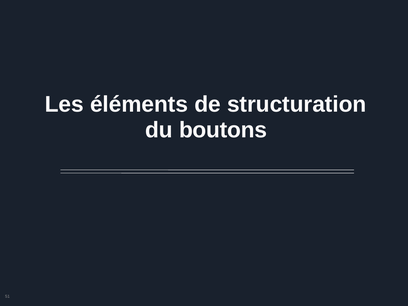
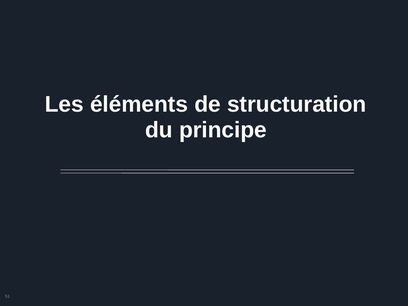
boutons: boutons -> principe
